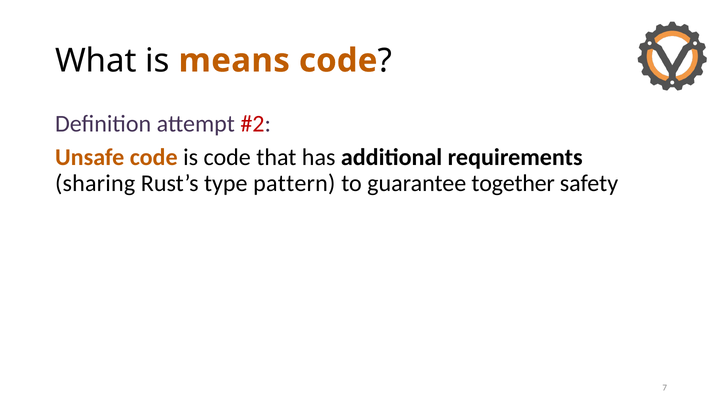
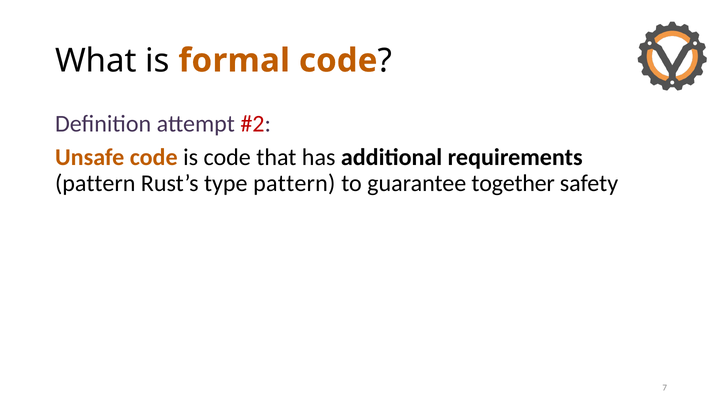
means: means -> formal
sharing at (95, 183): sharing -> pattern
